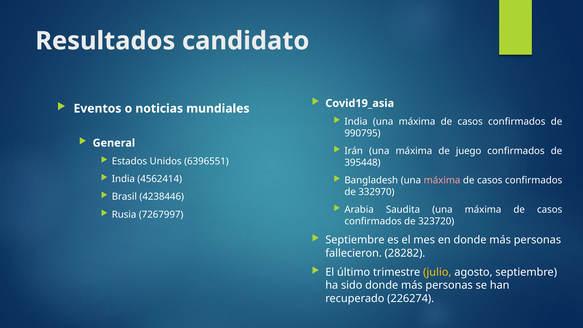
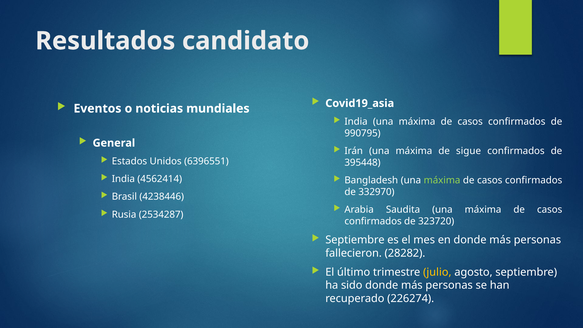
juego: juego -> sigue
máxima at (442, 180) colour: pink -> light green
7267997: 7267997 -> 2534287
